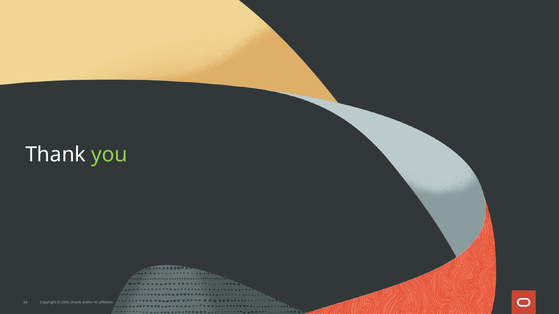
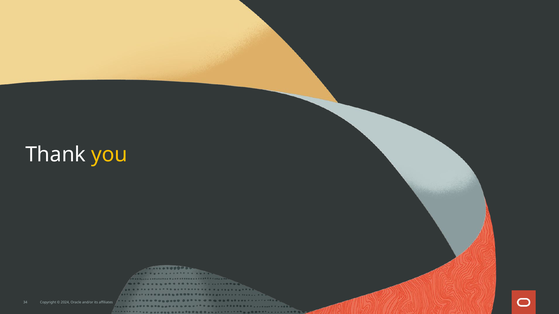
you colour: light green -> yellow
